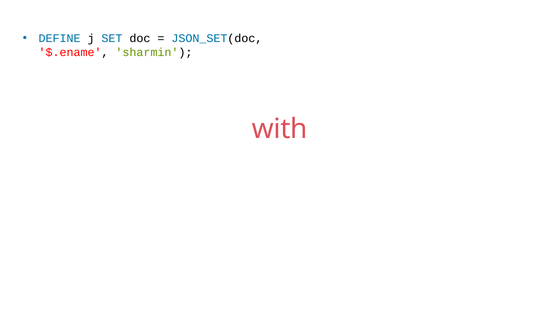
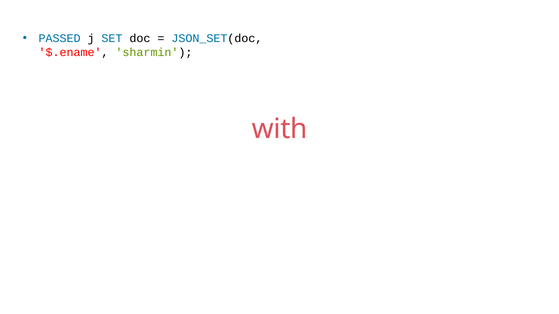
DEFINE: DEFINE -> PASSED
